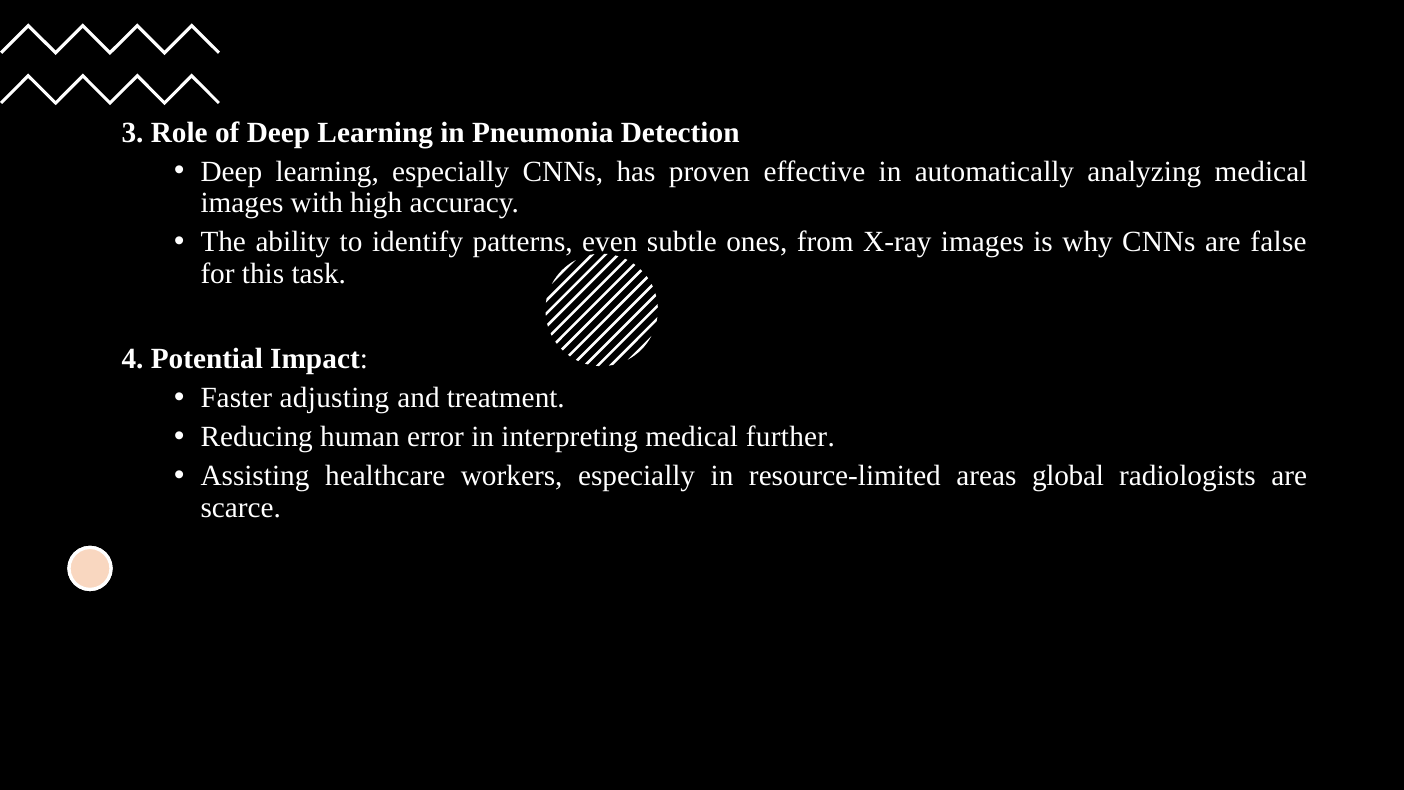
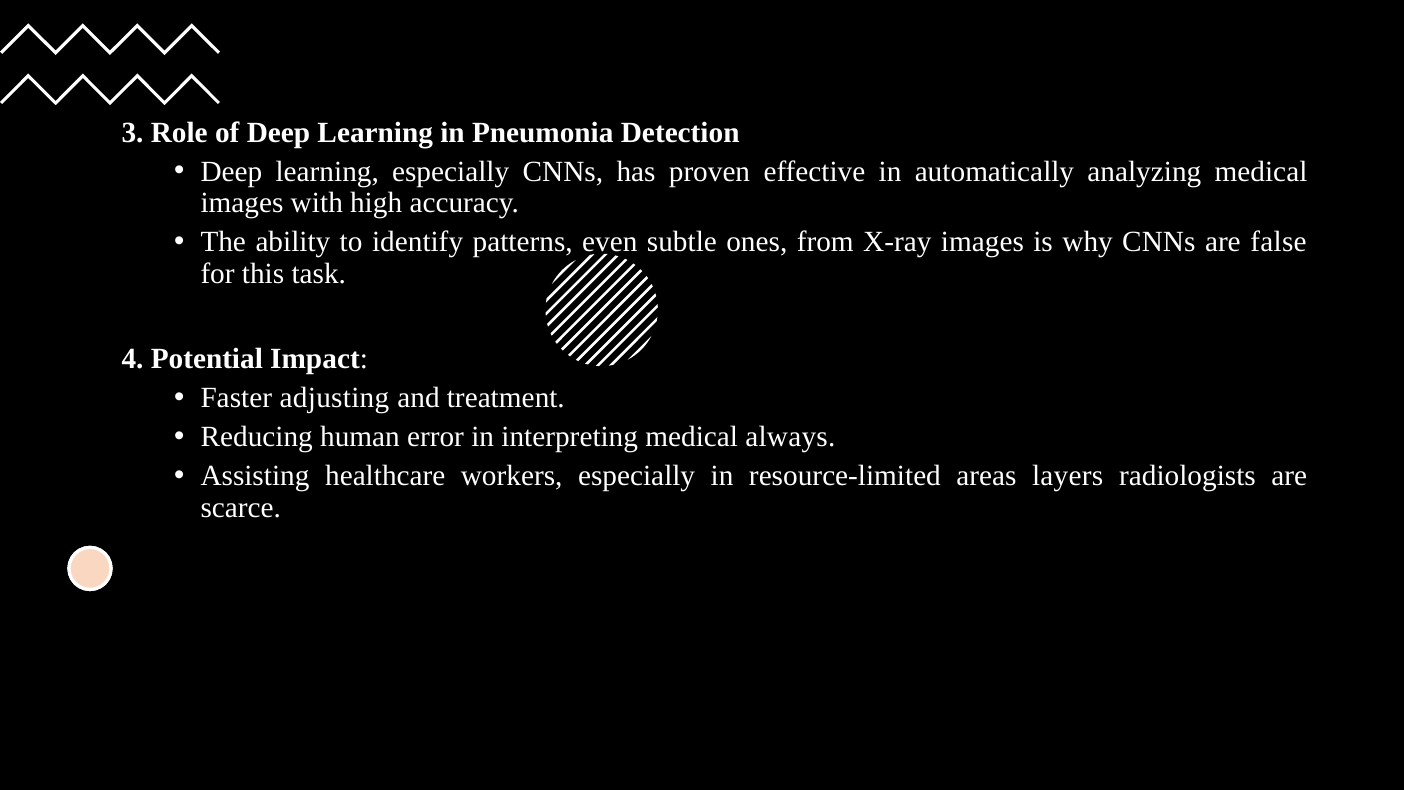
further: further -> always
global: global -> layers
